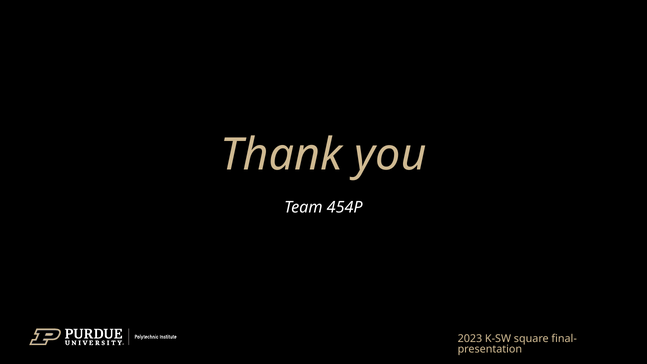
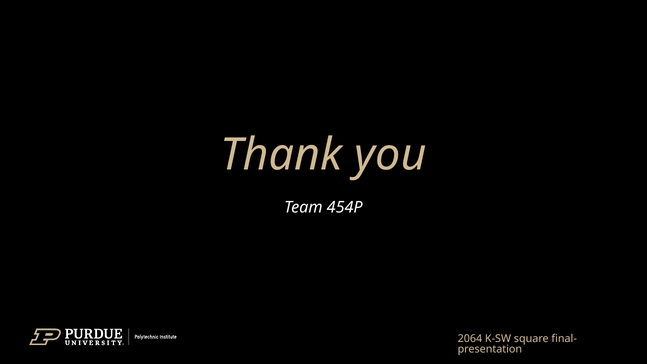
2023: 2023 -> 2064
